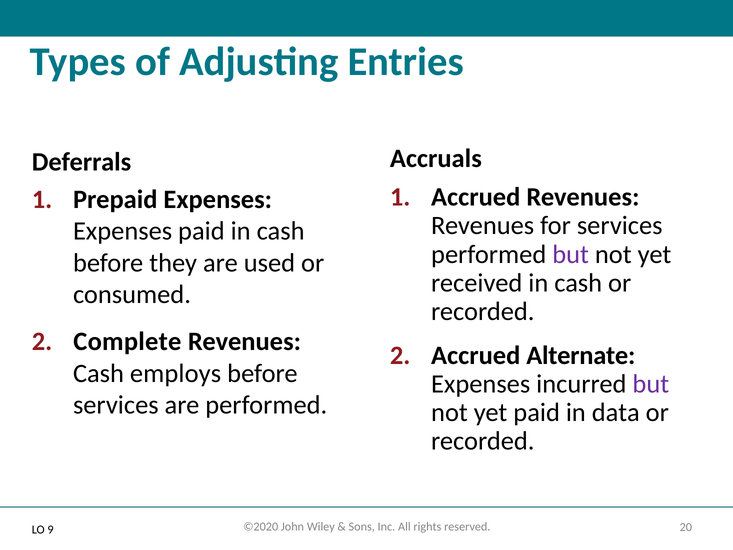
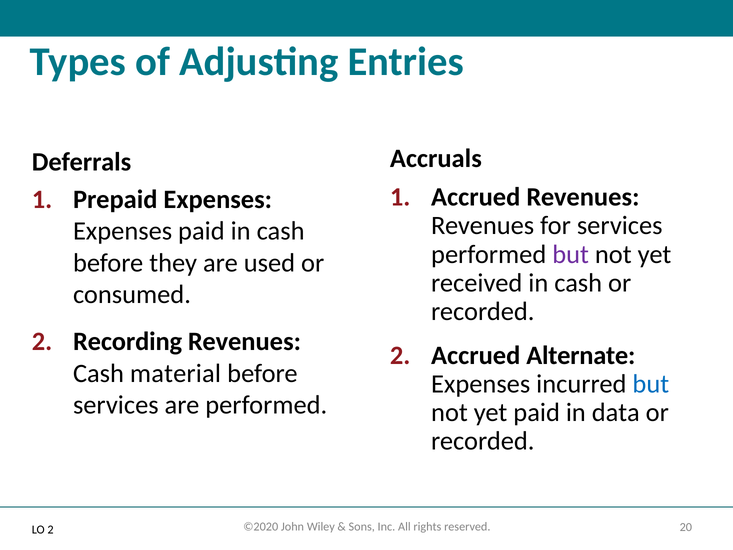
Complete: Complete -> Recording
employs: employs -> material
but at (651, 384) colour: purple -> blue
LO 9: 9 -> 2
